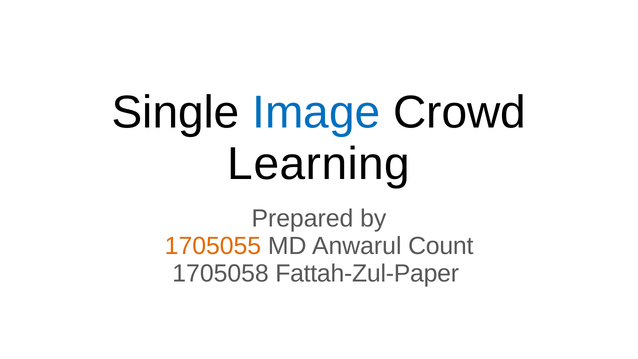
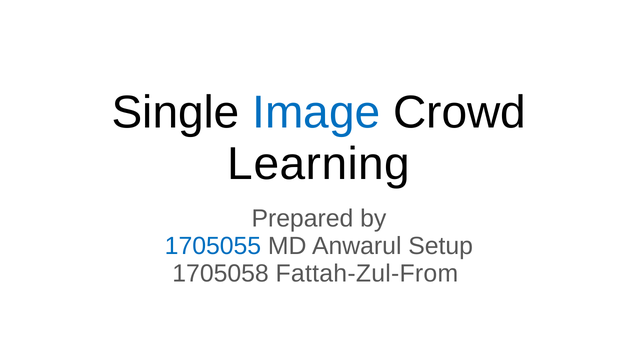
1705055 colour: orange -> blue
Count: Count -> Setup
Fattah-Zul-Paper: Fattah-Zul-Paper -> Fattah-Zul-From
